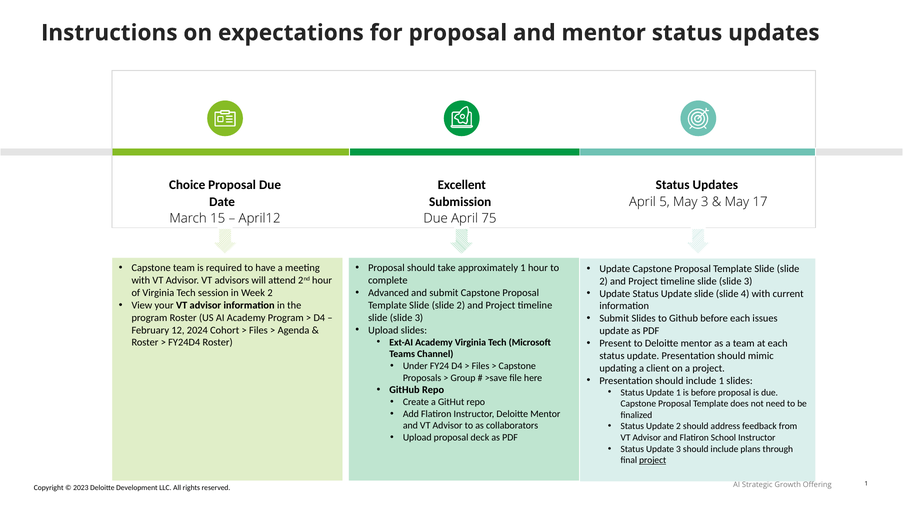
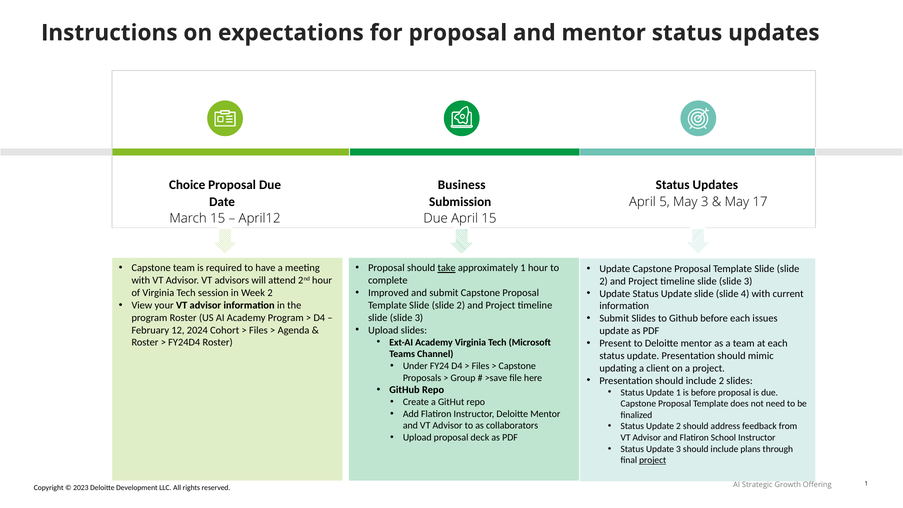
Excellent: Excellent -> Business
April 75: 75 -> 15
take underline: none -> present
Advanced: Advanced -> Improved
include 1: 1 -> 2
